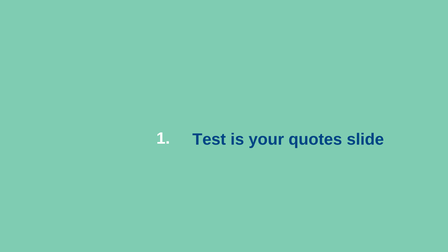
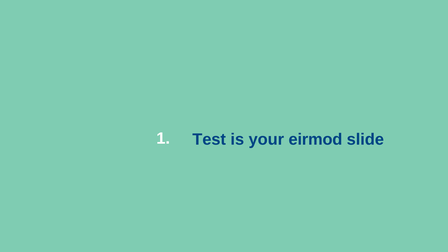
quotes: quotes -> eirmod
